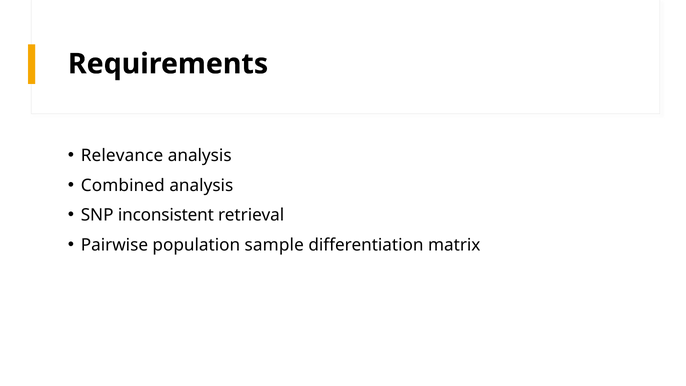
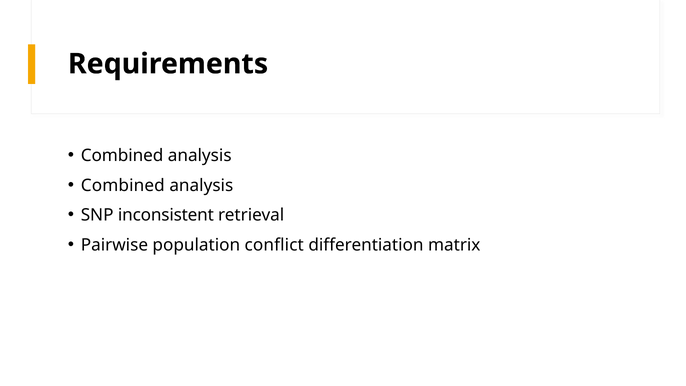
Relevance at (122, 156): Relevance -> Combined
sample: sample -> conflict
